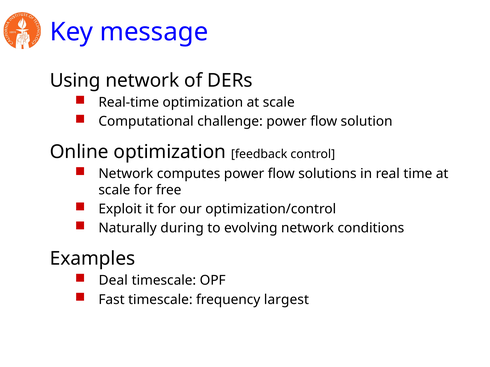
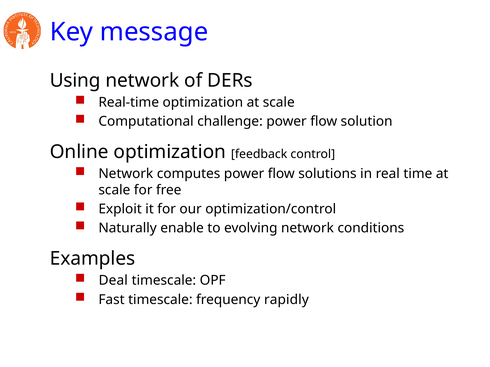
during: during -> enable
largest: largest -> rapidly
